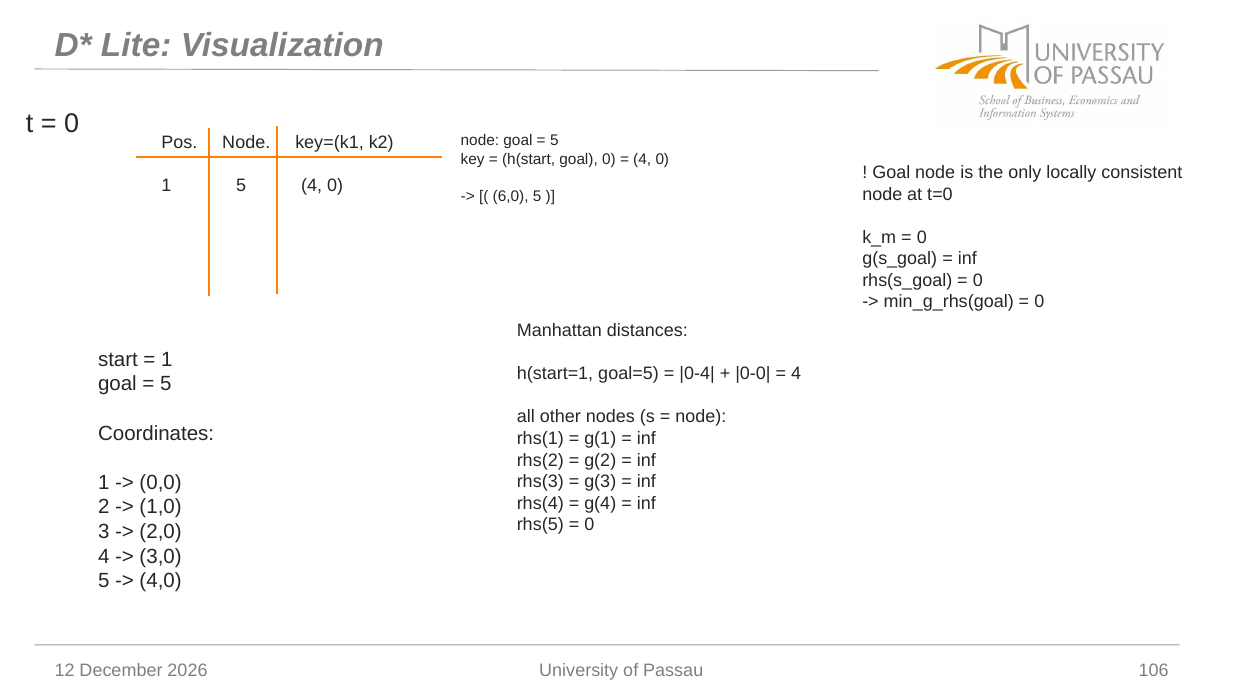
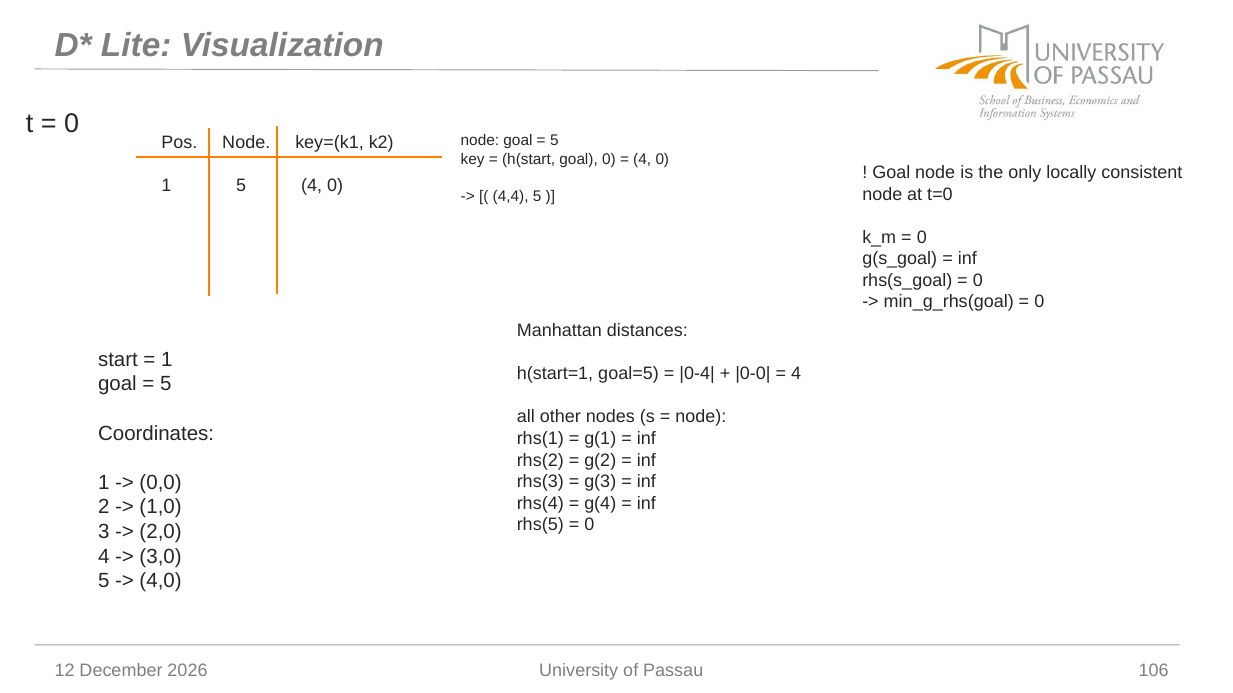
6,0: 6,0 -> 4,4
